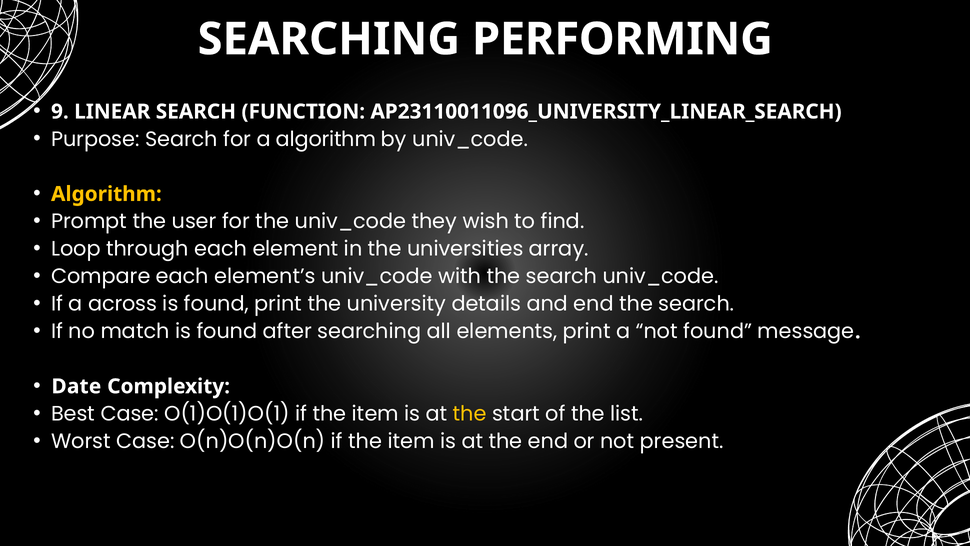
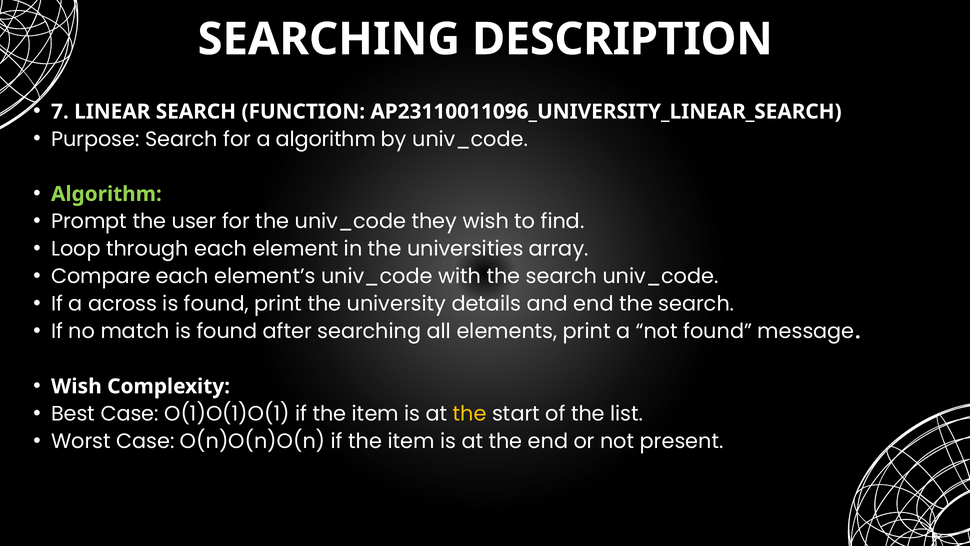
PERFORMING: PERFORMING -> DESCRIPTION
9: 9 -> 7
Algorithm at (106, 194) colour: yellow -> light green
Date at (76, 386): Date -> Wish
